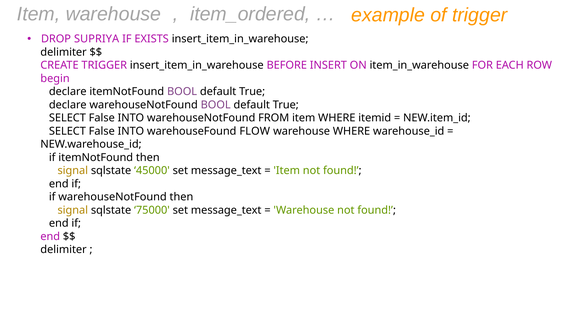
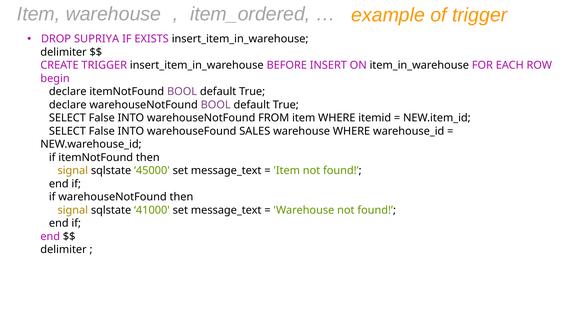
FLOW: FLOW -> SALES
75000: 75000 -> 41000
